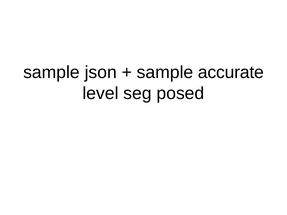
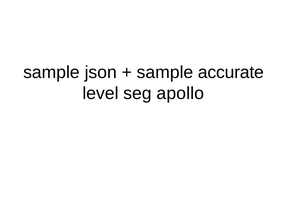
posed: posed -> apollo
